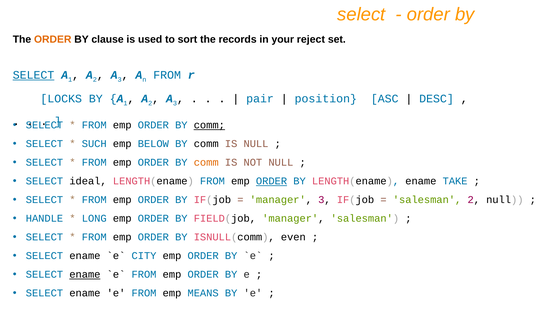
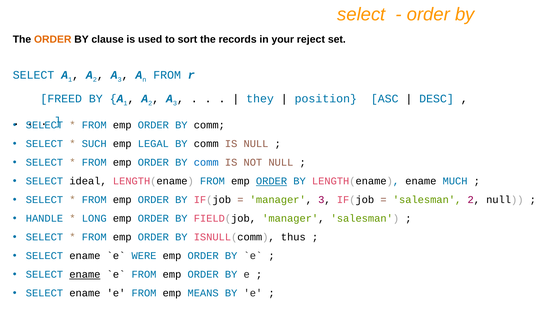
SELECT at (34, 75) underline: present -> none
LOCKS: LOCKS -> FREED
pair: pair -> they
comm at (209, 125) underline: present -> none
BELOW: BELOW -> LEGAL
comm at (206, 163) colour: orange -> blue
TAKE: TAKE -> MUCH
even: even -> thus
CITY: CITY -> WERE
